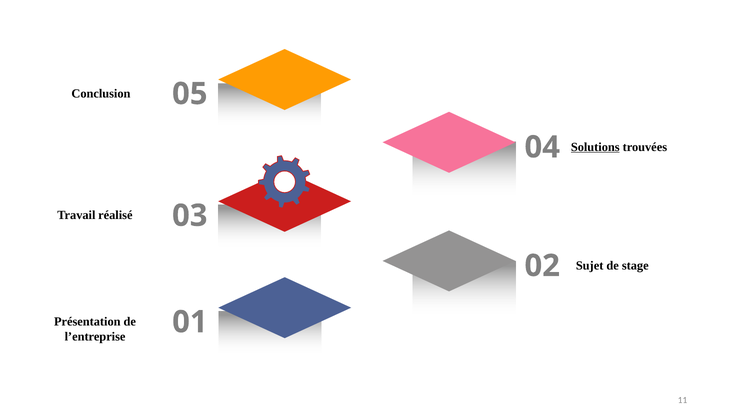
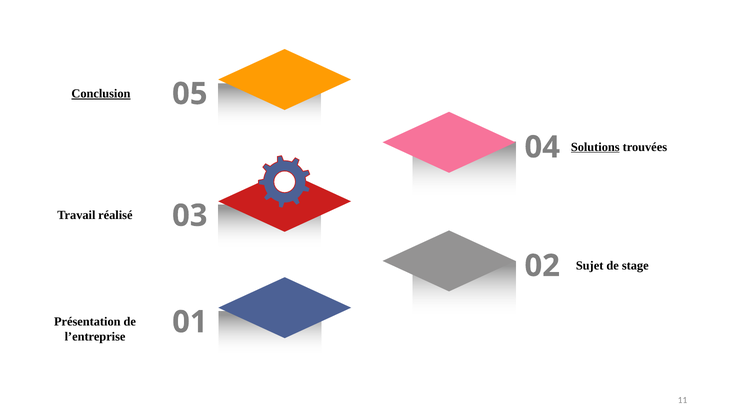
Conclusion underline: none -> present
